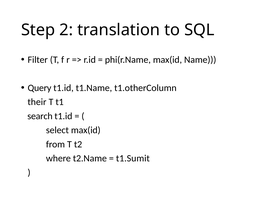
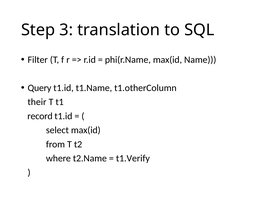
2: 2 -> 3
search: search -> record
t1.Sumit: t1.Sumit -> t1.Verify
